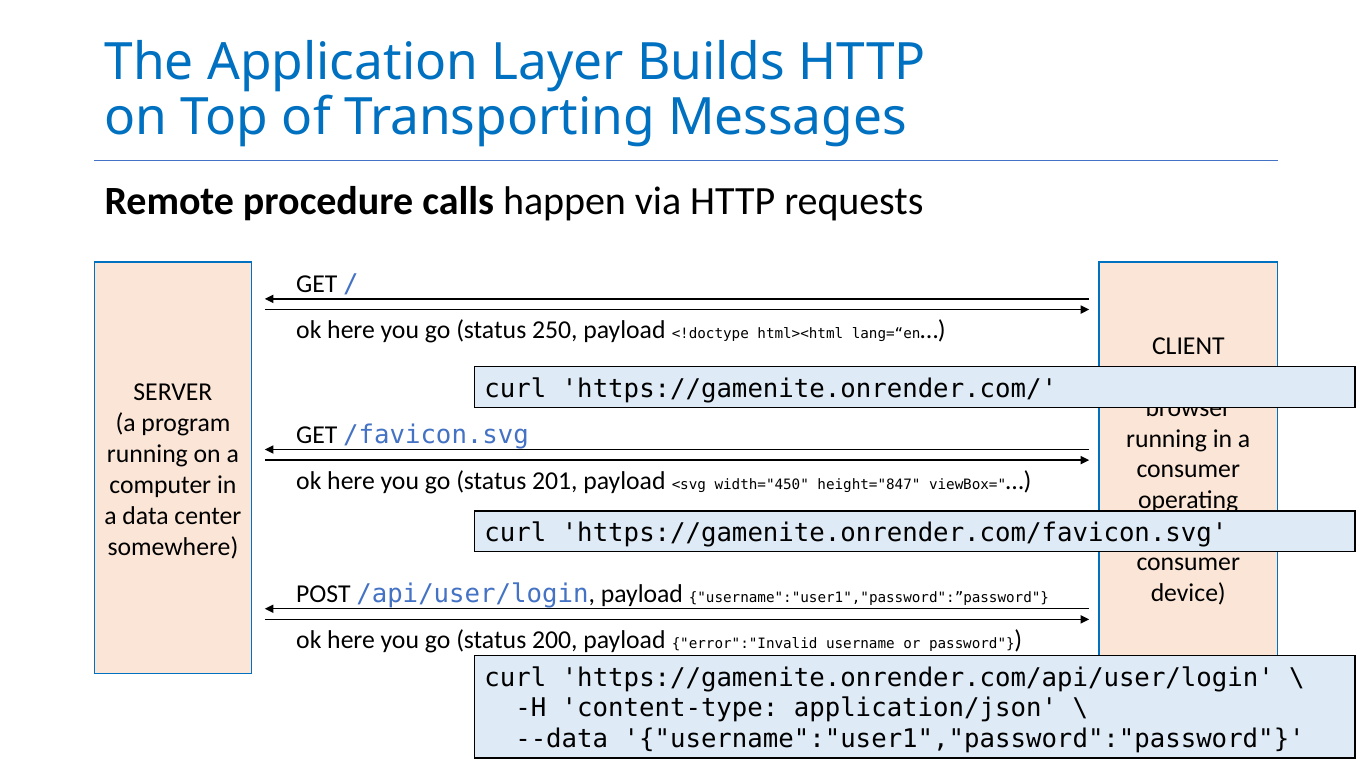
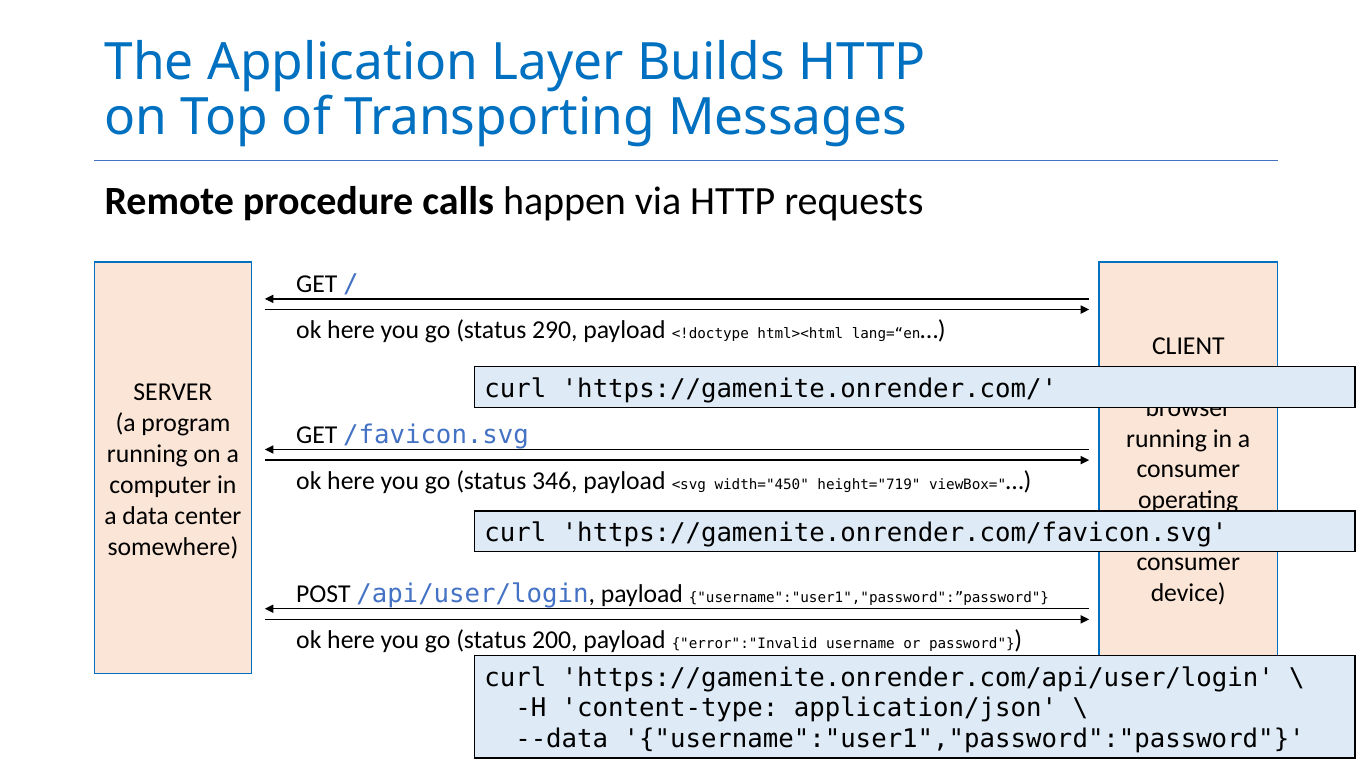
250: 250 -> 290
201: 201 -> 346
height="847: height="847 -> height="719
